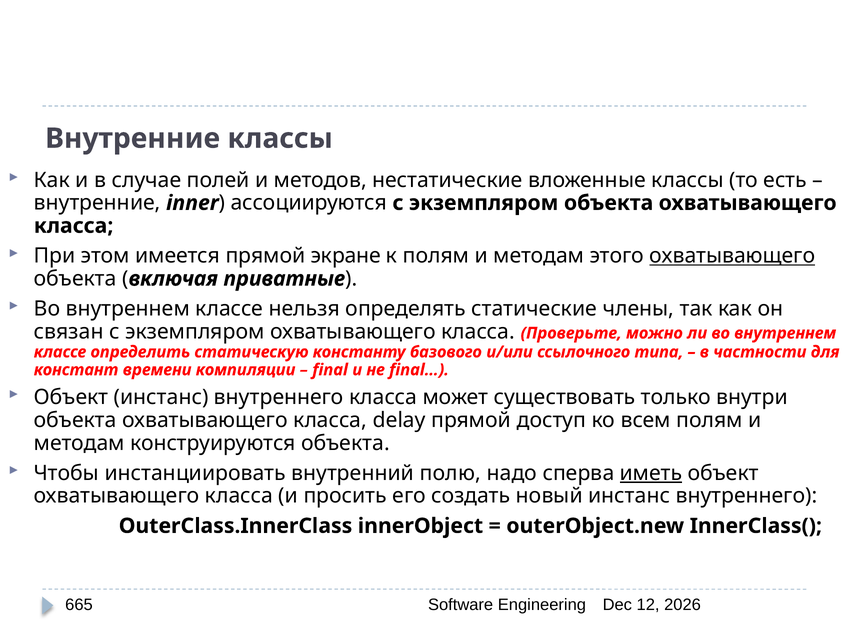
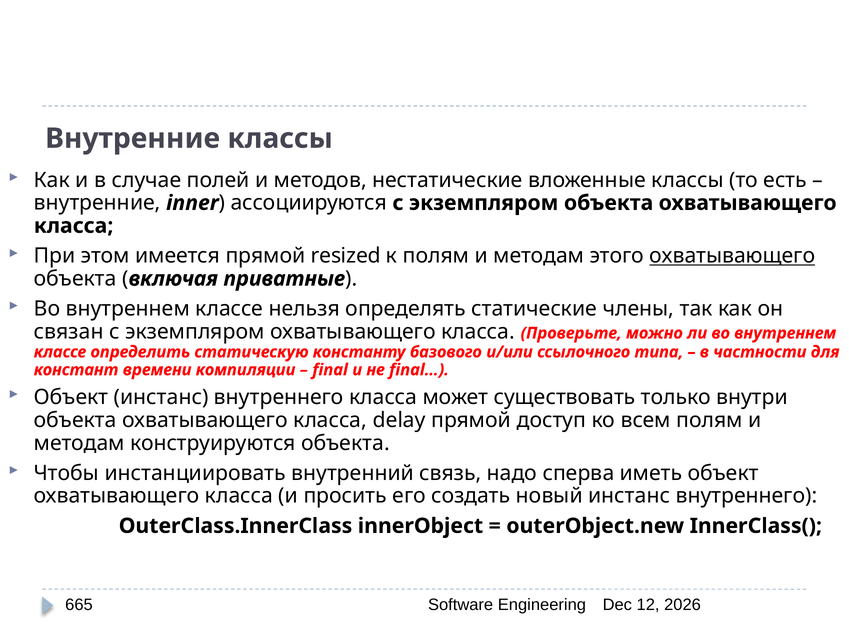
экране: экране -> resized
полю: полю -> связь
иметь underline: present -> none
